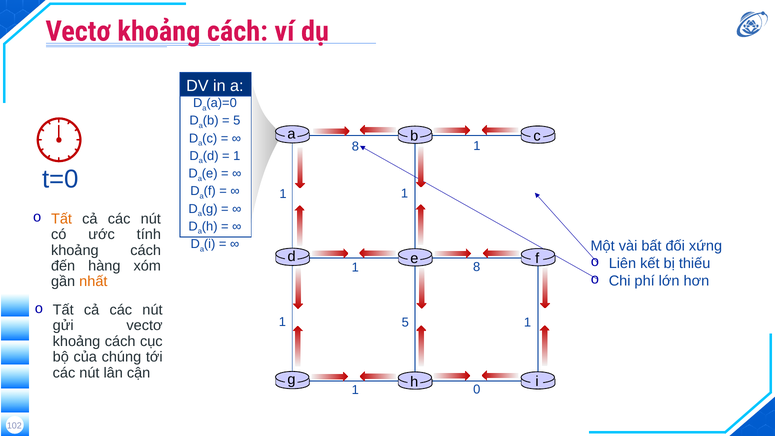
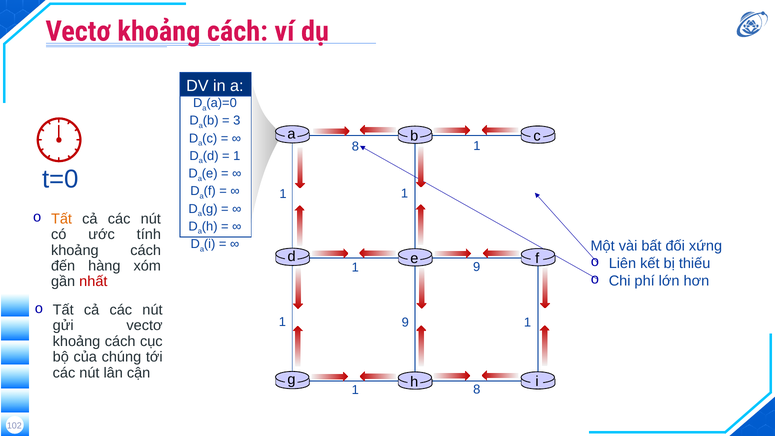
5 at (237, 121): 5 -> 3
8 at (477, 267): 8 -> 9
nhất colour: orange -> red
5 at (405, 322): 5 -> 9
1 0: 0 -> 8
